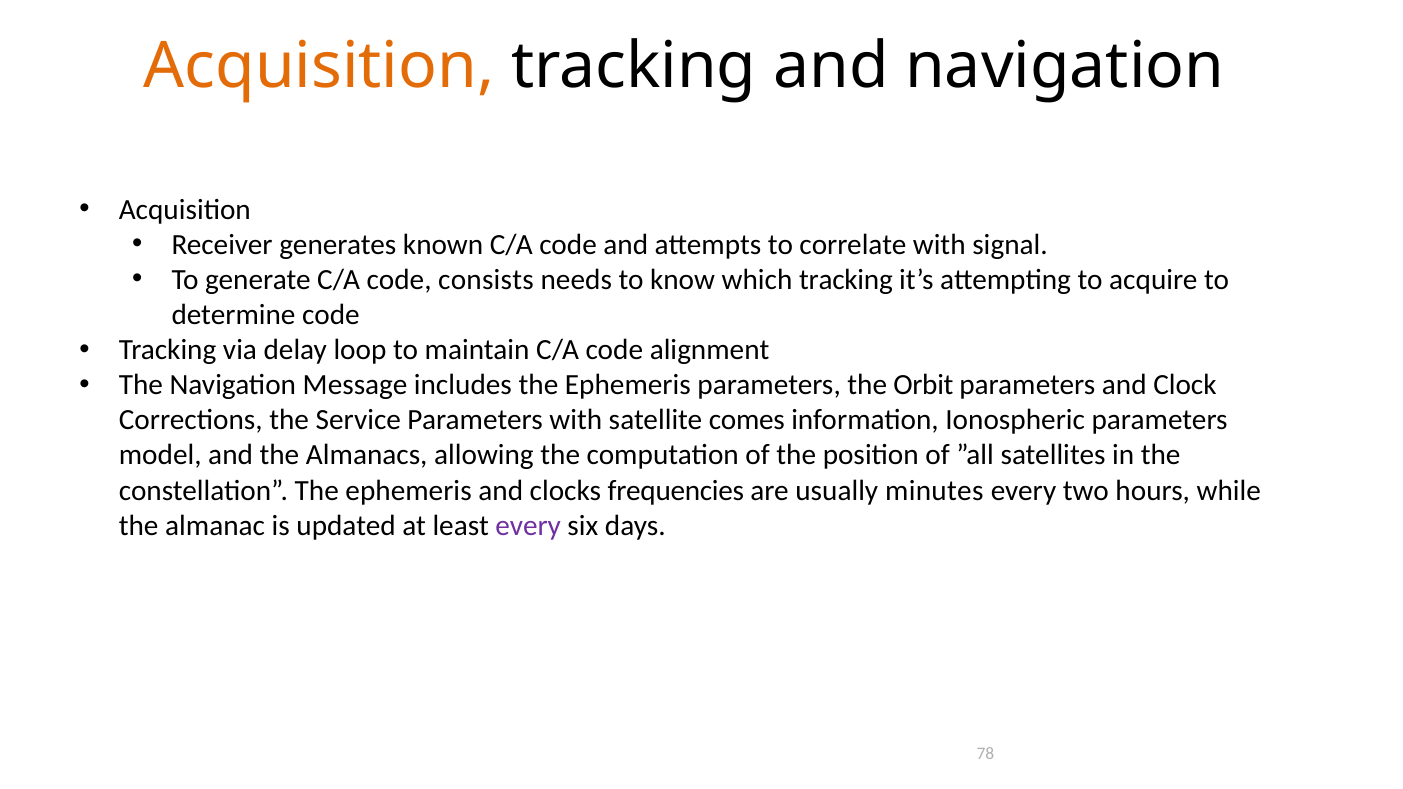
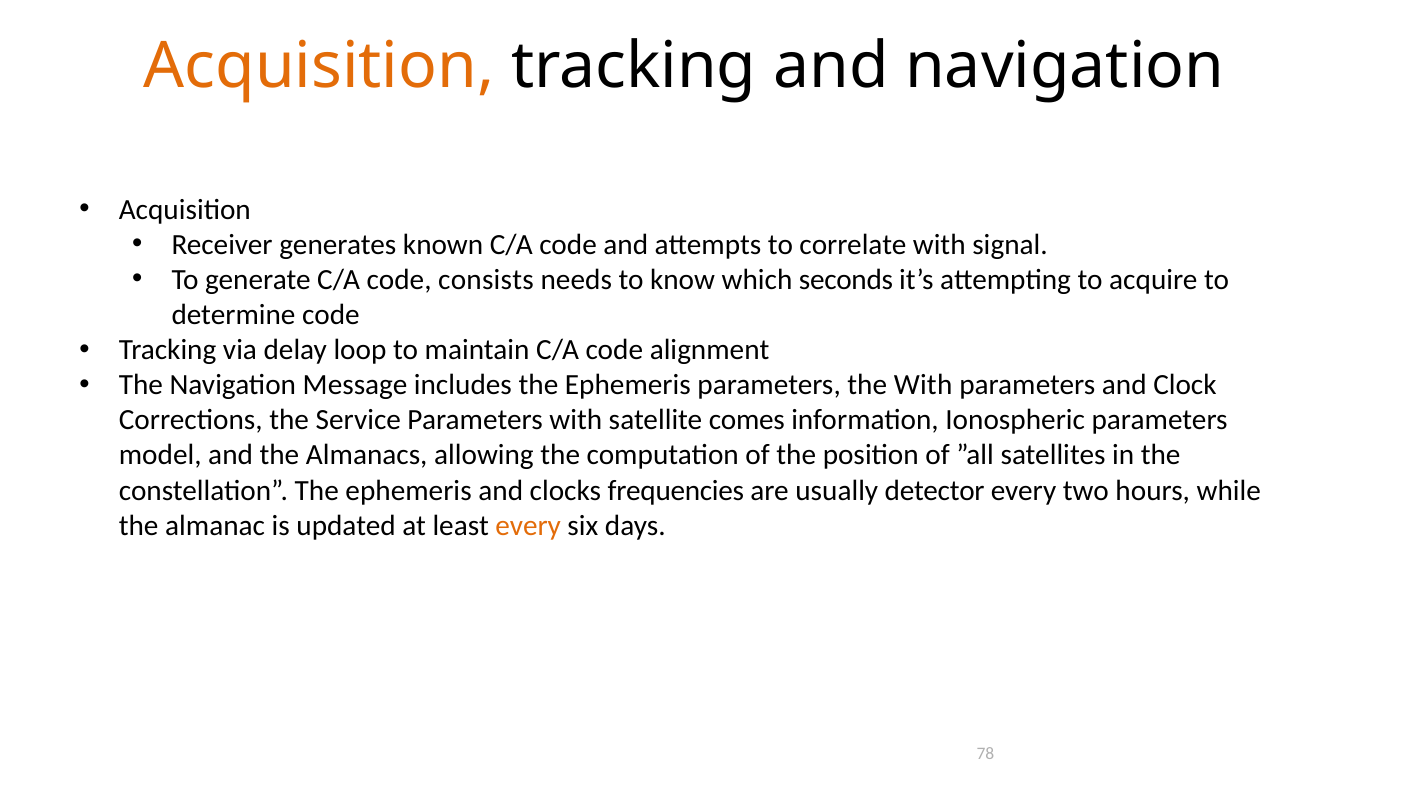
which tracking: tracking -> seconds
the Orbit: Orbit -> With
minutes: minutes -> detector
every at (528, 526) colour: purple -> orange
